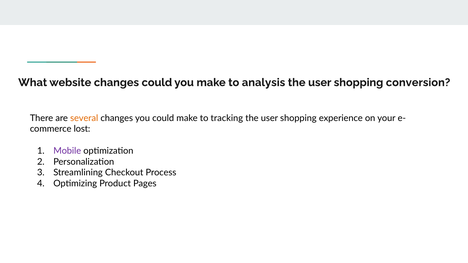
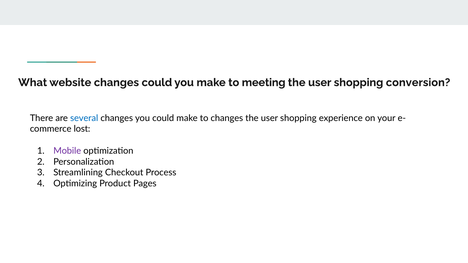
analysis: analysis -> meeting
several colour: orange -> blue
to tracking: tracking -> changes
